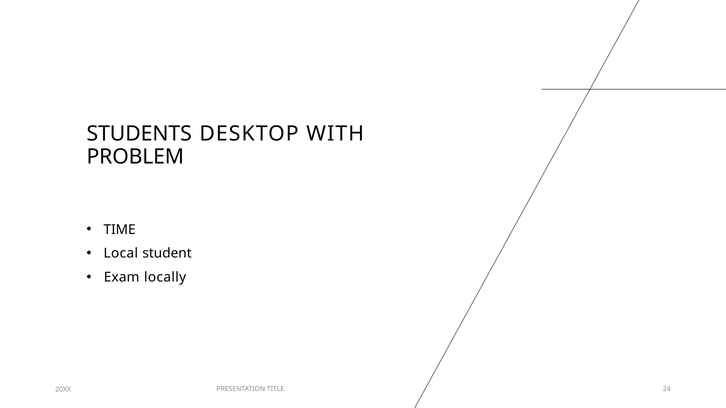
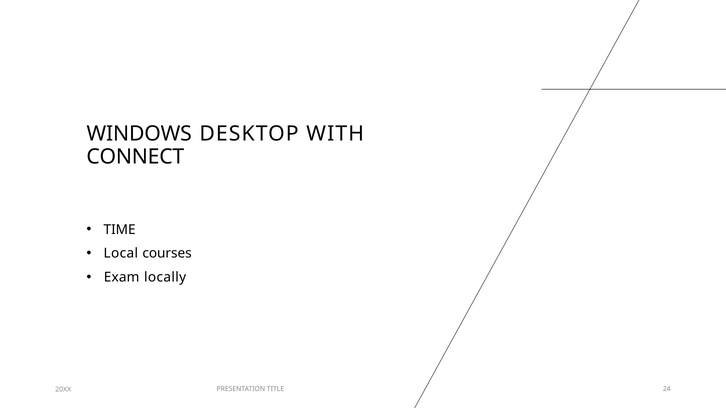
STUDENTS: STUDENTS -> WINDOWS
PROBLEM: PROBLEM -> CONNECT
student: student -> courses
